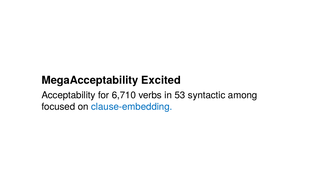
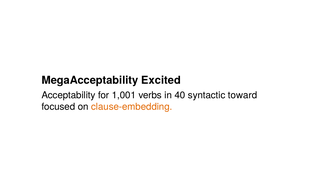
6,710: 6,710 -> 1,001
53: 53 -> 40
among: among -> toward
clause-embedding colour: blue -> orange
